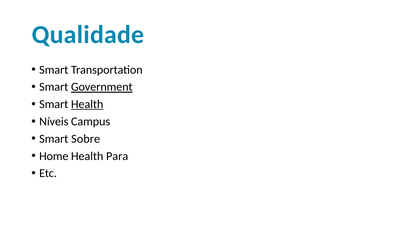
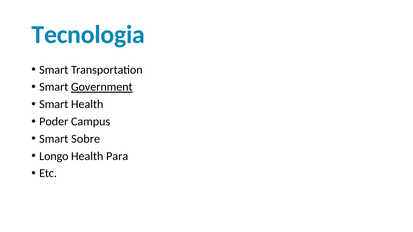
Qualidade: Qualidade -> Tecnologia
Health at (87, 104) underline: present -> none
Níveis: Níveis -> Poder
Home: Home -> Longo
